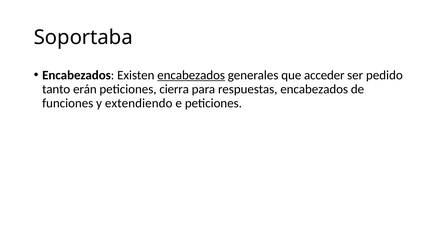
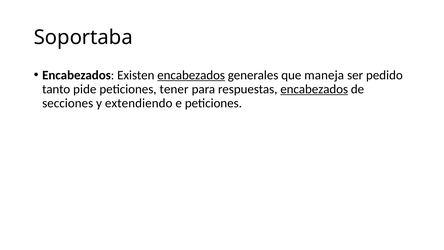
acceder: acceder -> maneja
erán: erán -> pide
cierra: cierra -> tener
encabezados at (314, 89) underline: none -> present
funciones: funciones -> secciones
